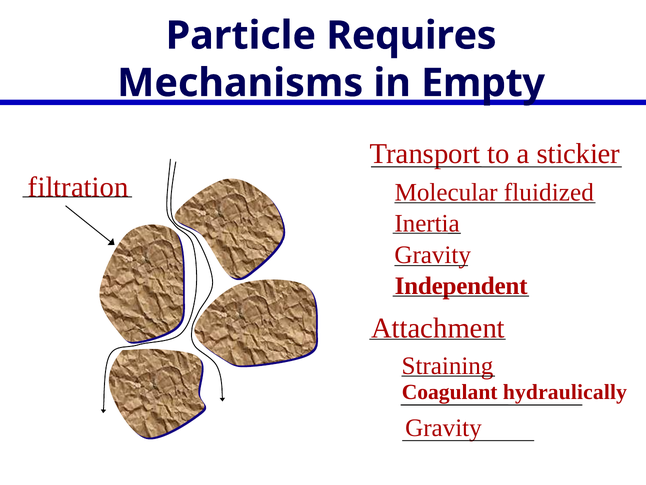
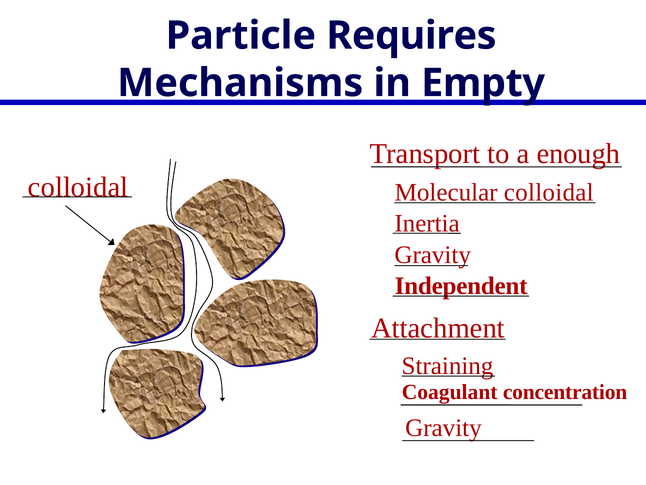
stickier: stickier -> enough
filtration at (78, 187): filtration -> colloidal
Molecular fluidized: fluidized -> colloidal
hydraulically: hydraulically -> concentration
